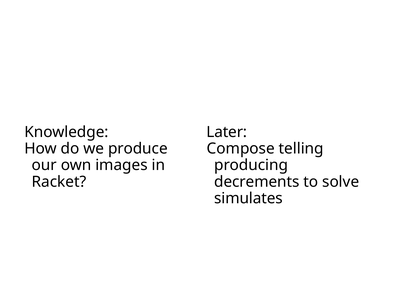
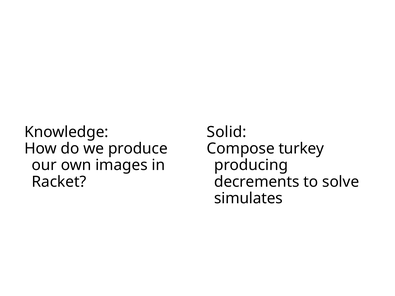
Later: Later -> Solid
telling: telling -> turkey
